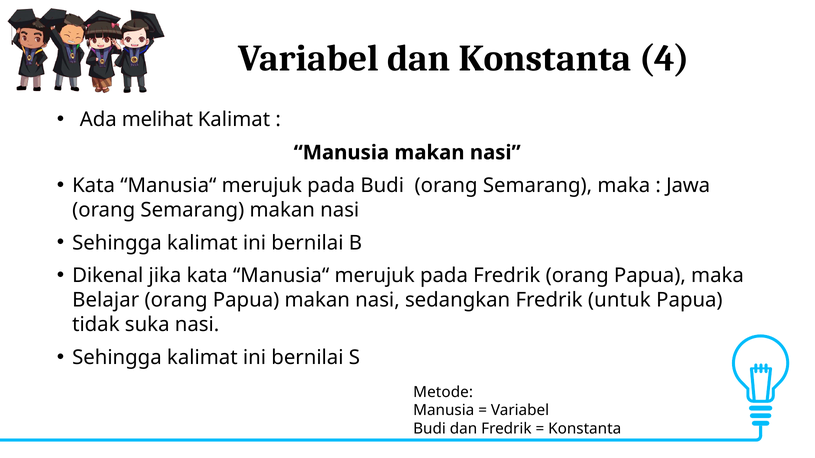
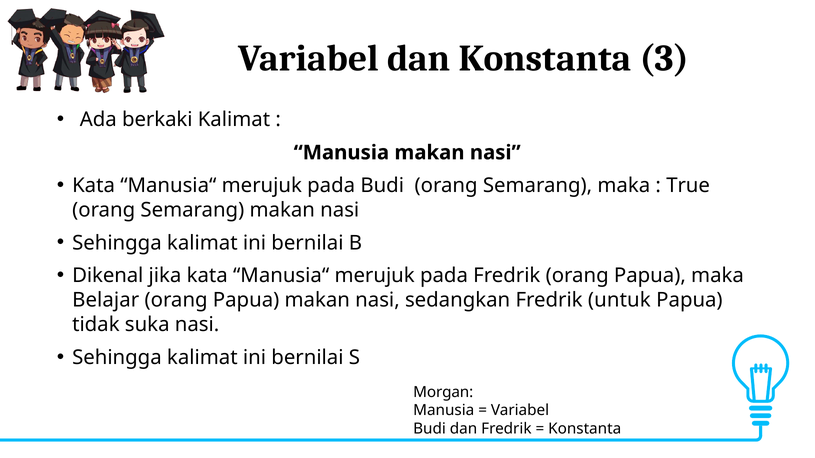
4: 4 -> 3
melihat: melihat -> berkaki
Jawa: Jawa -> True
Metode: Metode -> Morgan
